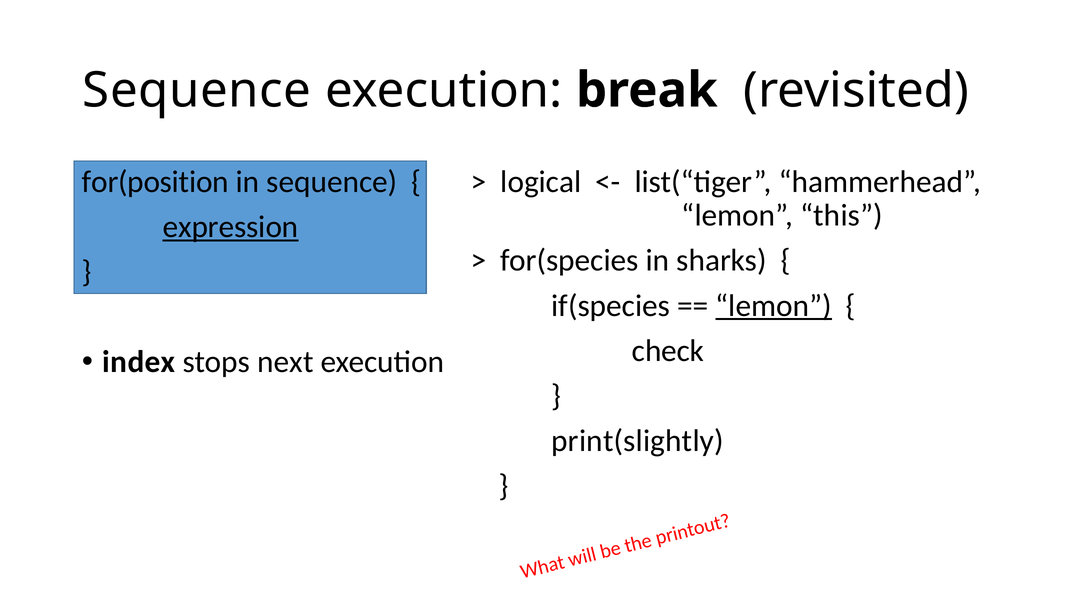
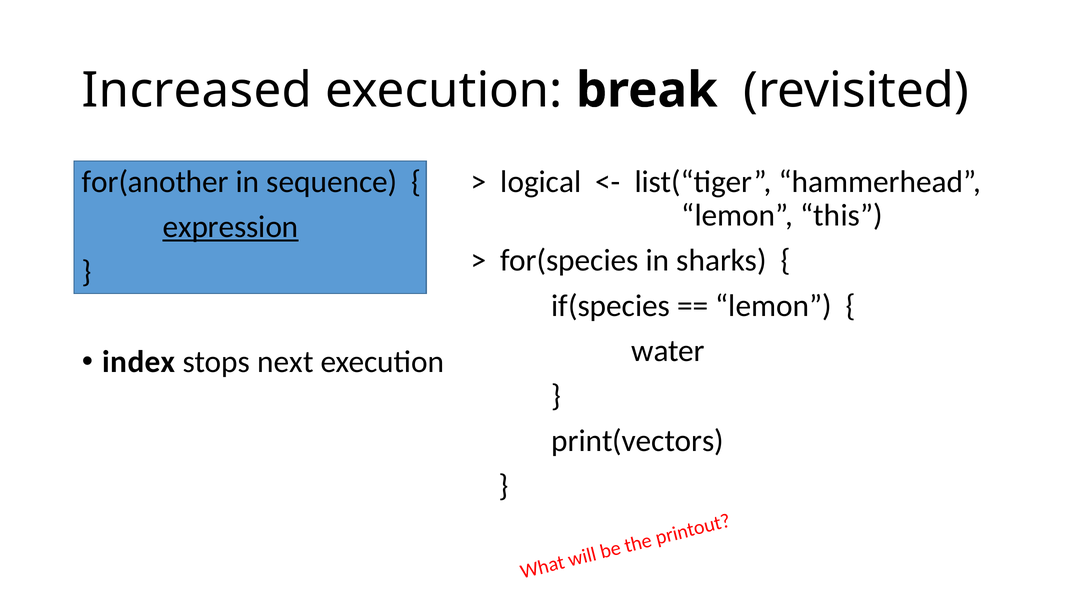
Sequence at (197, 90): Sequence -> Increased
for(position: for(position -> for(another
lemon at (774, 306) underline: present -> none
check: check -> water
print(slightly: print(slightly -> print(vectors
